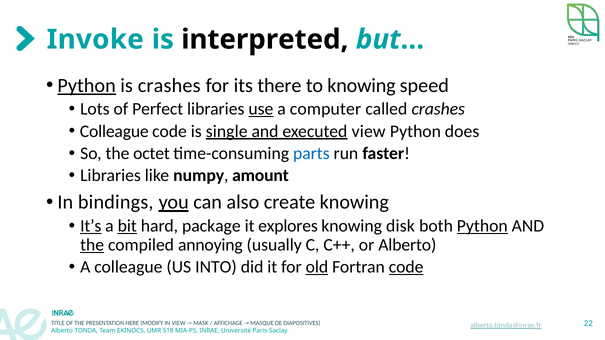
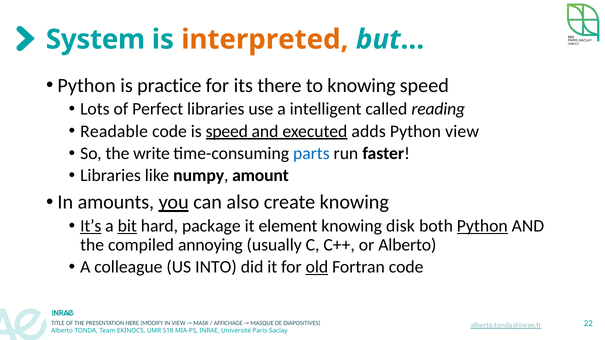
Invoke: Invoke -> System
interpreted colour: black -> orange
Python at (87, 86) underline: present -> none
is crashes: crashes -> practice
use underline: present -> none
computer: computer -> intelligent
called crashes: crashes -> reading
Colleague at (114, 131): Colleague -> Readable
is single: single -> speed
executed view: view -> adds
Python does: does -> view
octet: octet -> write
bindings: bindings -> amounts
explores: explores -> element
the at (92, 245) underline: present -> none
code at (406, 267) underline: present -> none
